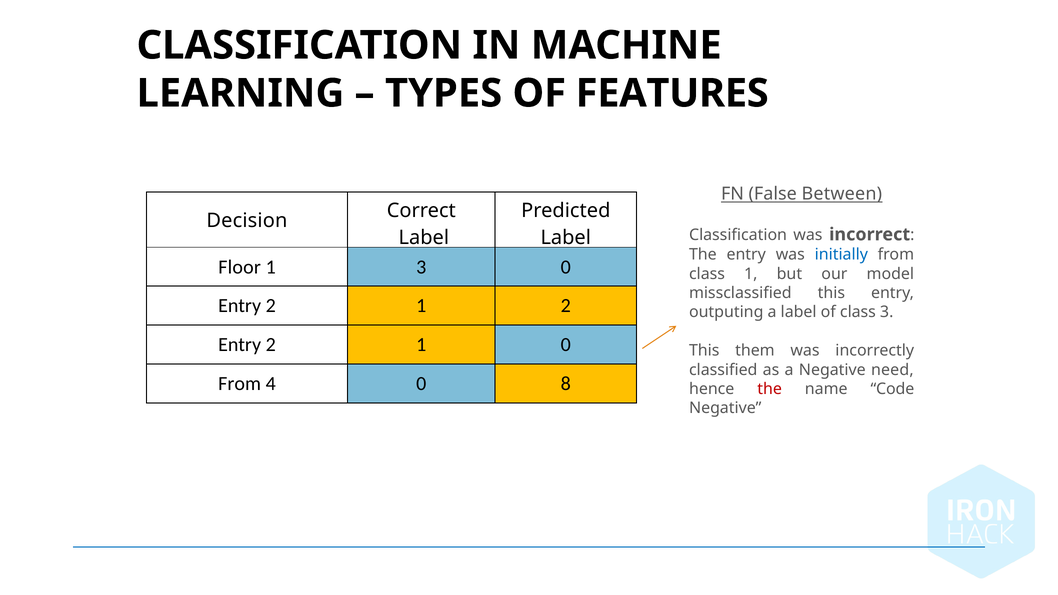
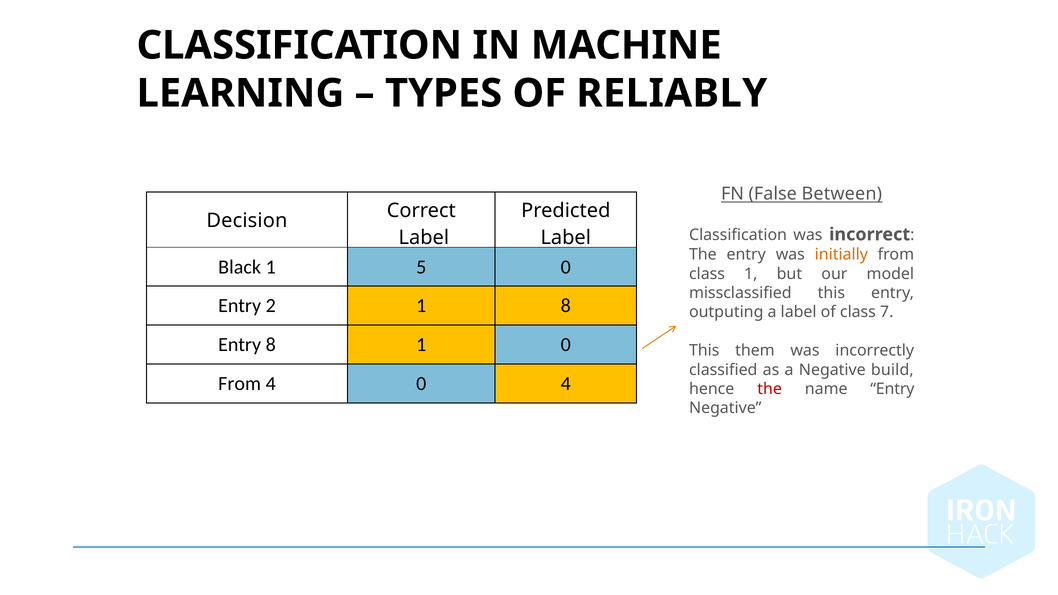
FEATURES: FEATURES -> RELIABLY
initially colour: blue -> orange
Floor: Floor -> Black
1 3: 3 -> 5
1 2: 2 -> 8
class 3: 3 -> 7
2 at (271, 345): 2 -> 8
need: need -> build
0 8: 8 -> 4
name Code: Code -> Entry
